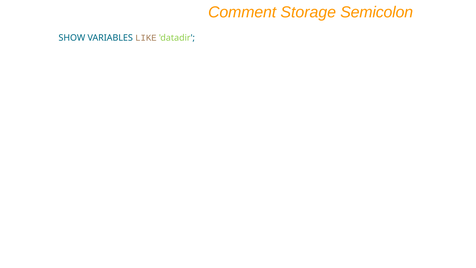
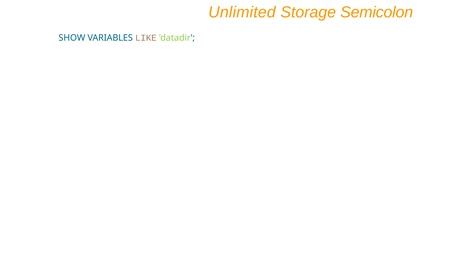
Comment: Comment -> Unlimited
